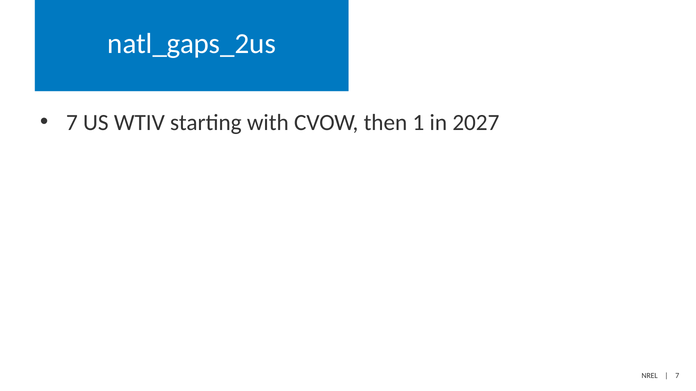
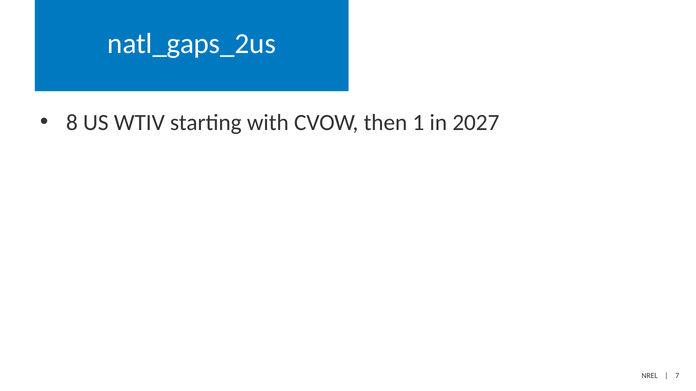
7 at (72, 123): 7 -> 8
